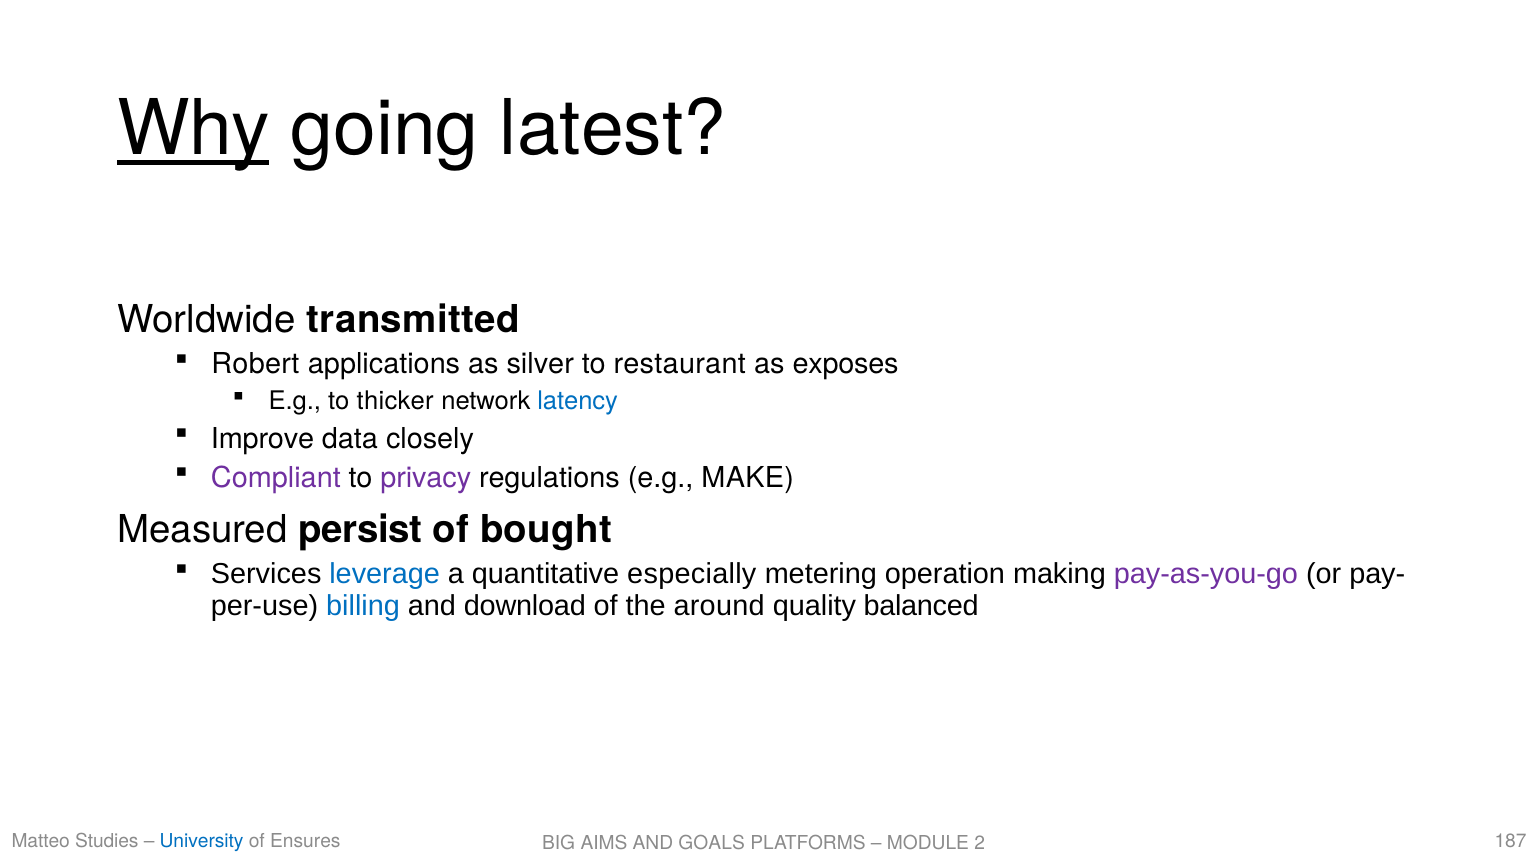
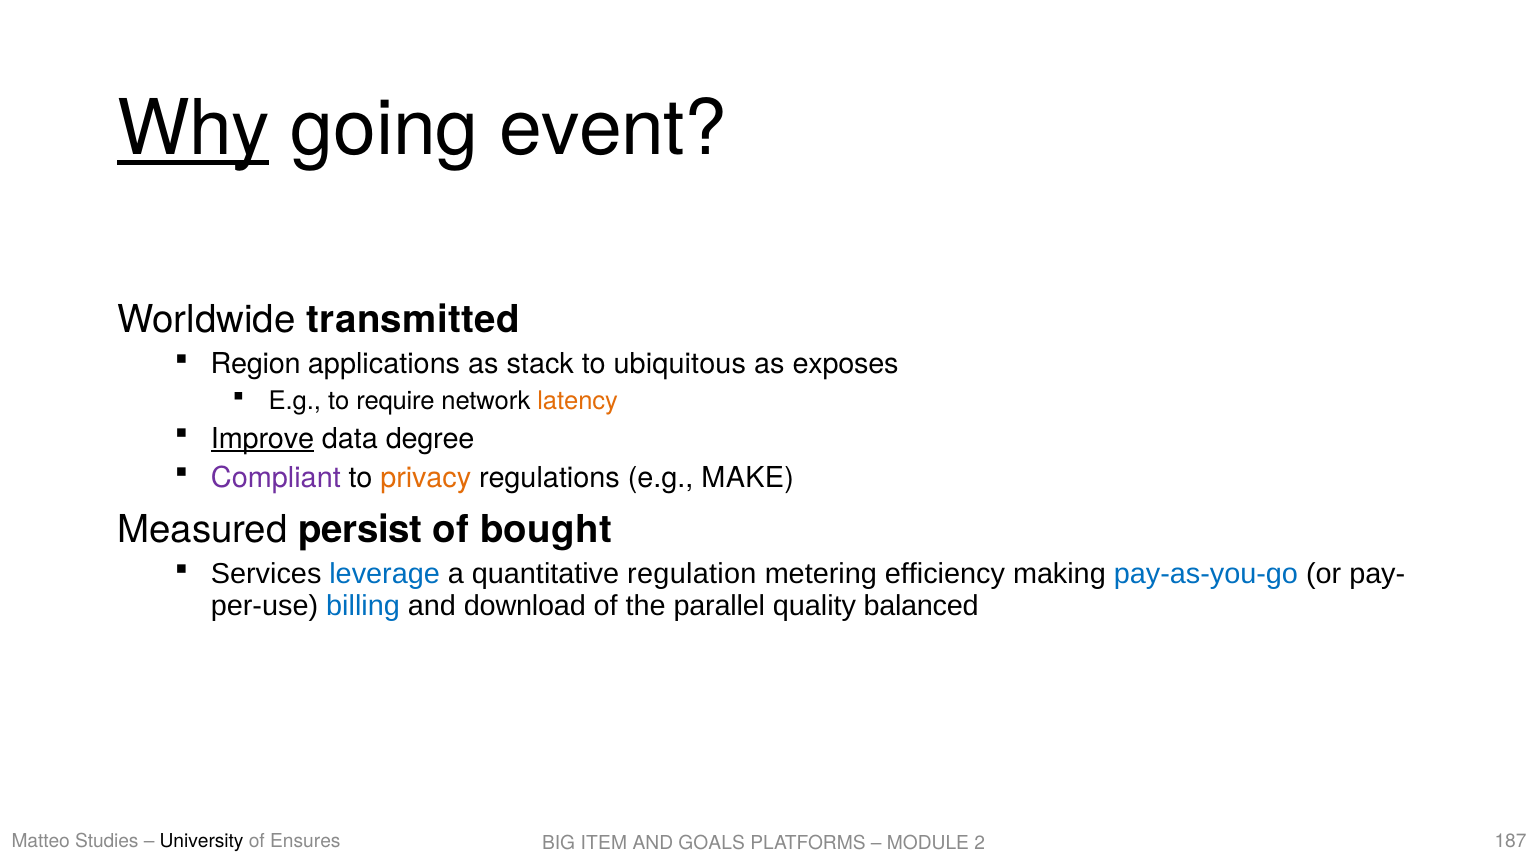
latest: latest -> event
Robert: Robert -> Region
silver: silver -> stack
restaurant: restaurant -> ubiquitous
thicker: thicker -> require
latency colour: blue -> orange
Improve underline: none -> present
closely: closely -> degree
privacy colour: purple -> orange
especially: especially -> regulation
operation: operation -> efficiency
pay-as-you-go colour: purple -> blue
around: around -> parallel
University colour: blue -> black
AIMS: AIMS -> ITEM
